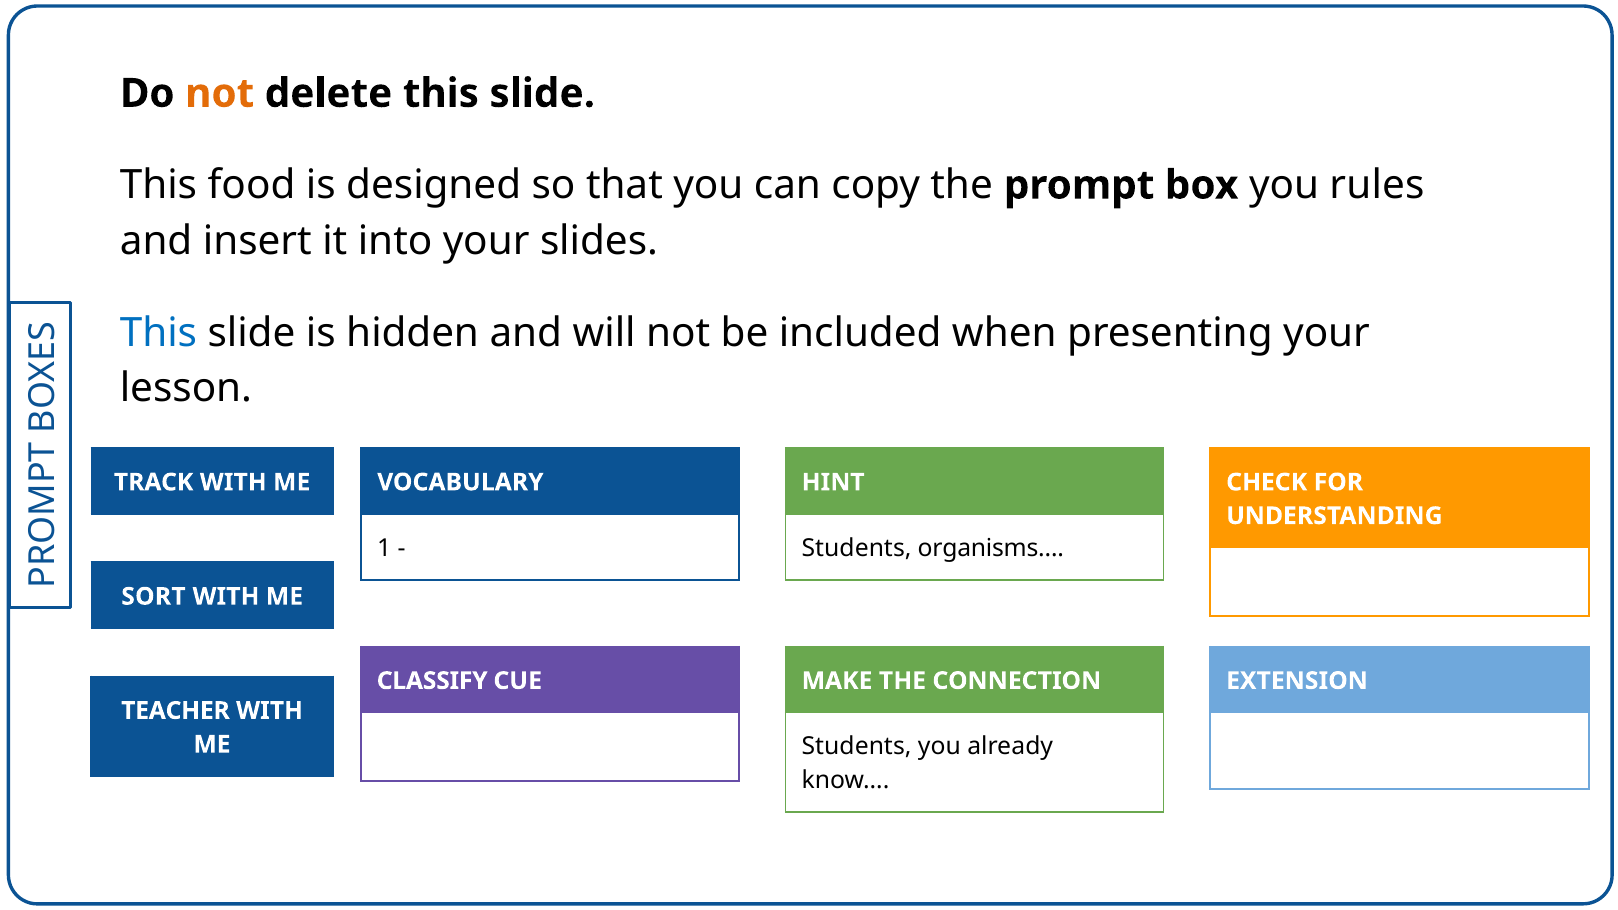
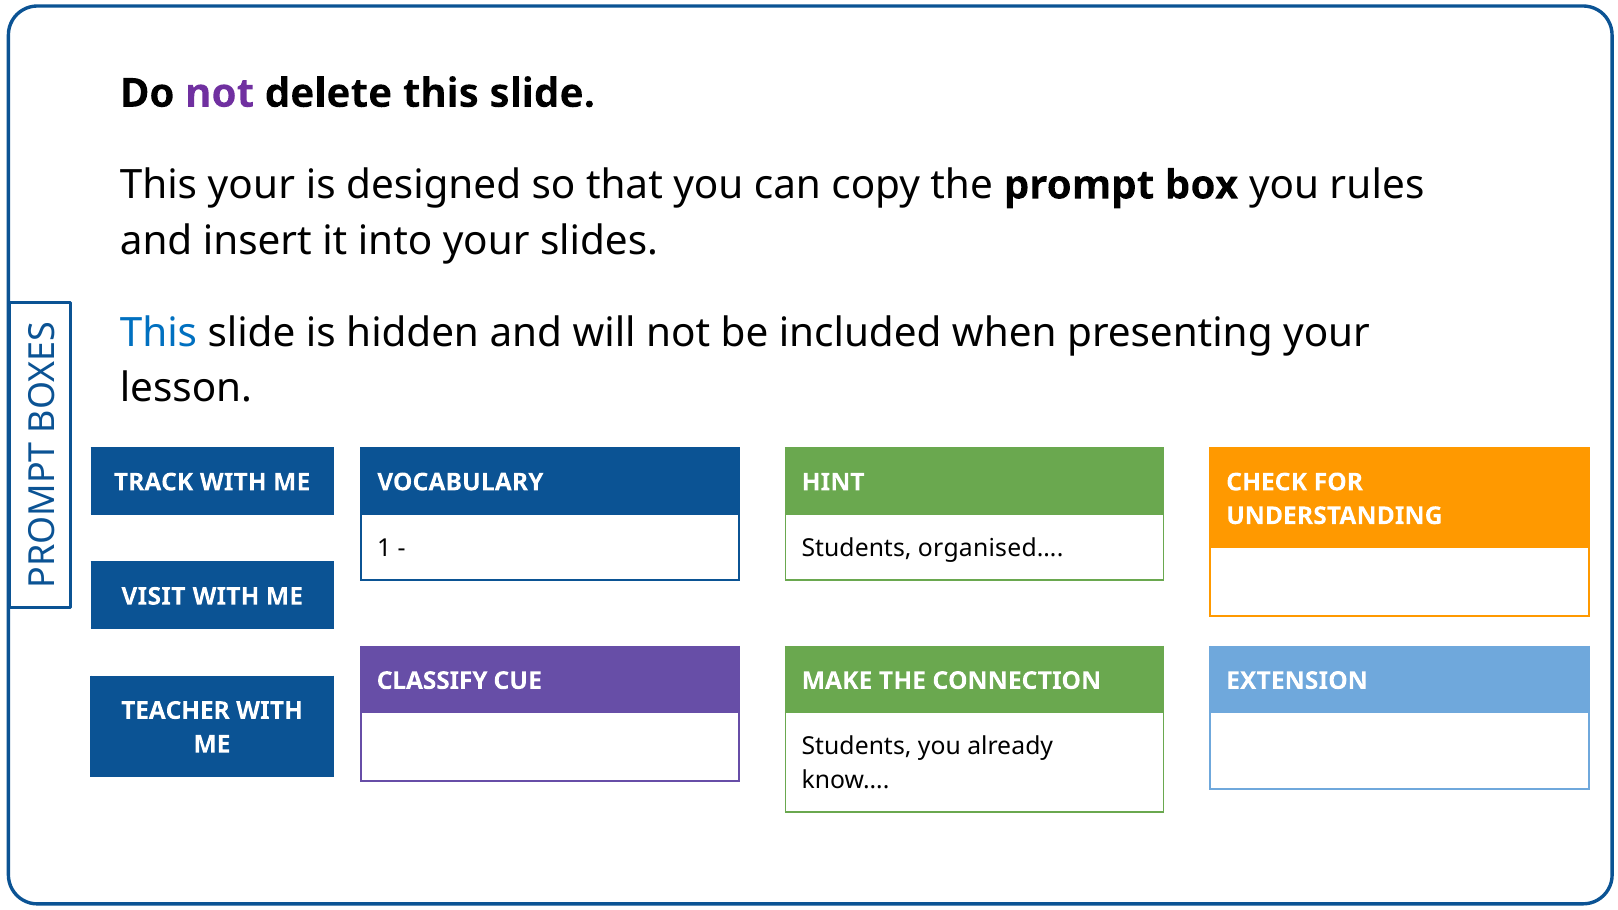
not at (220, 94) colour: orange -> purple
This food: food -> your
organisms…: organisms… -> organised…
SORT: SORT -> VISIT
